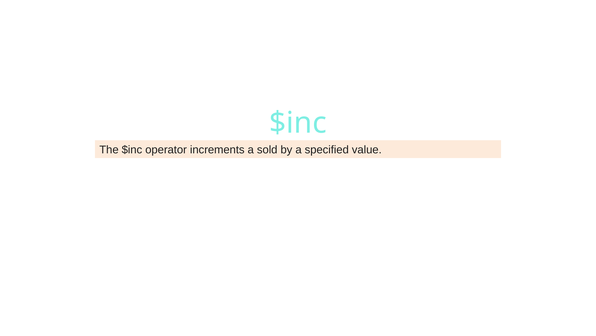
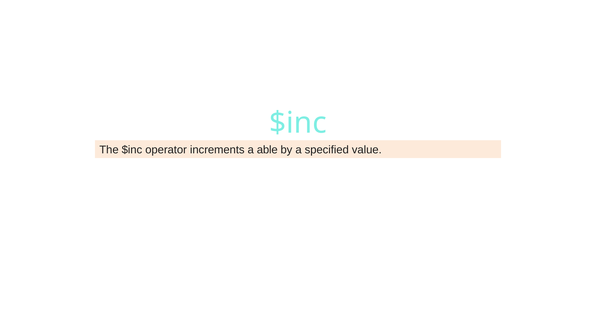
sold: sold -> able
